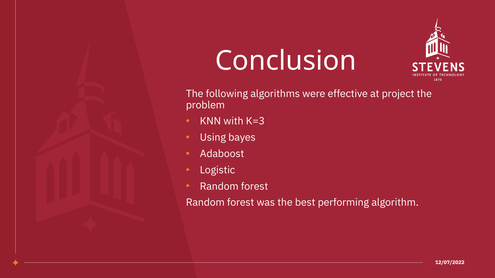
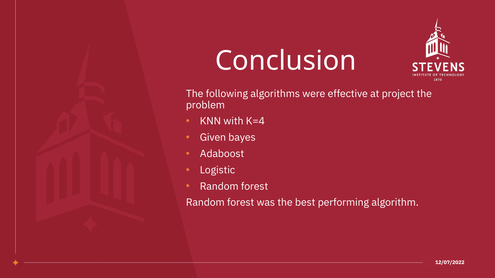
K=3: K=3 -> K=4
Using: Using -> Given
